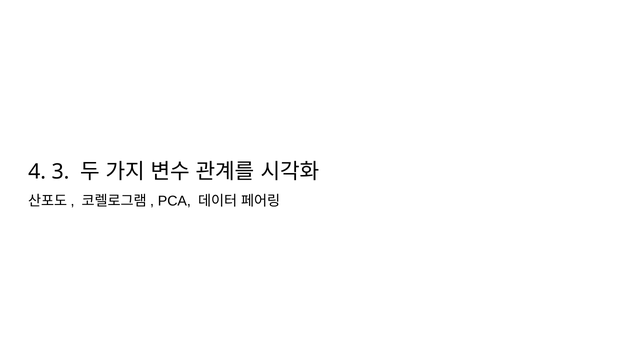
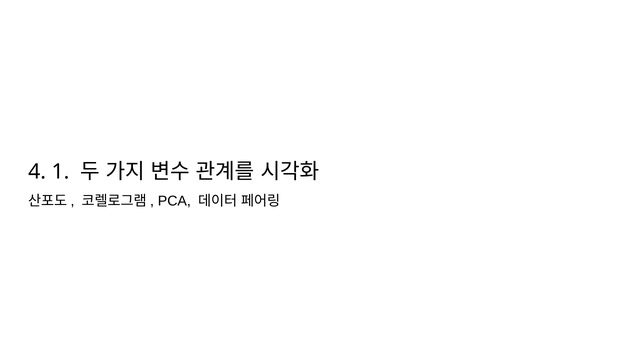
3: 3 -> 1
